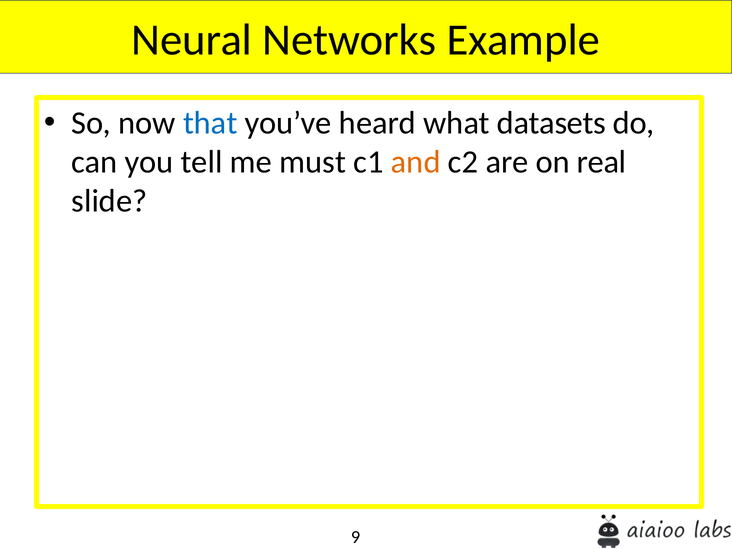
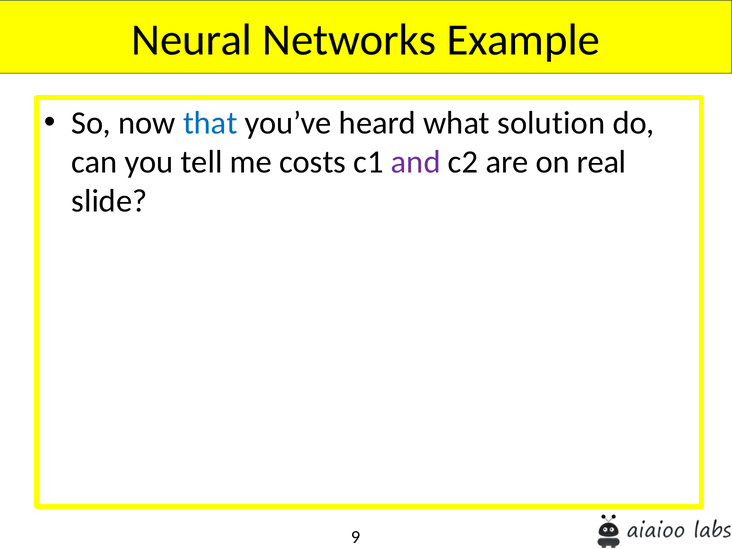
datasets: datasets -> solution
must: must -> costs
and colour: orange -> purple
